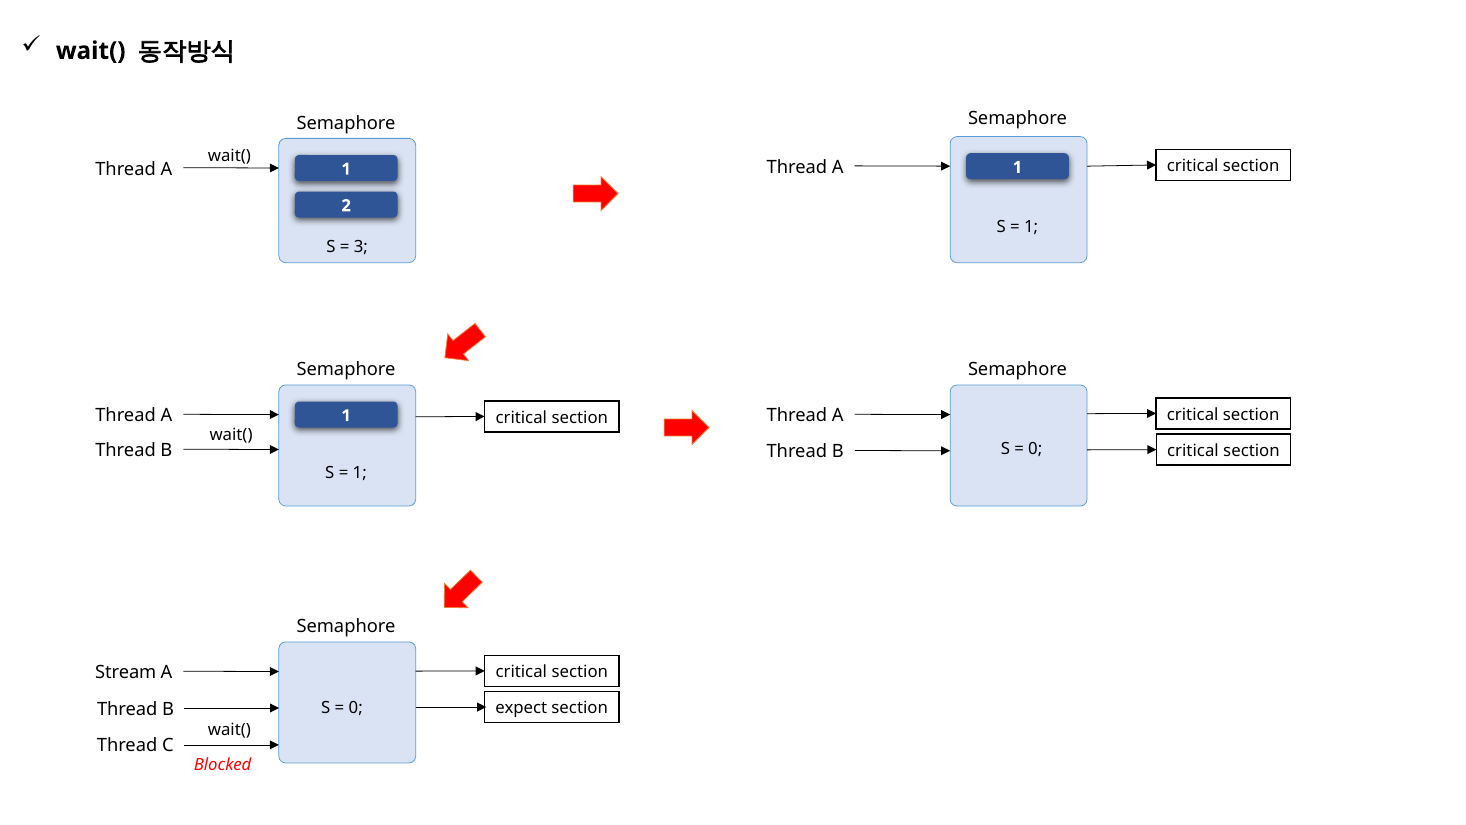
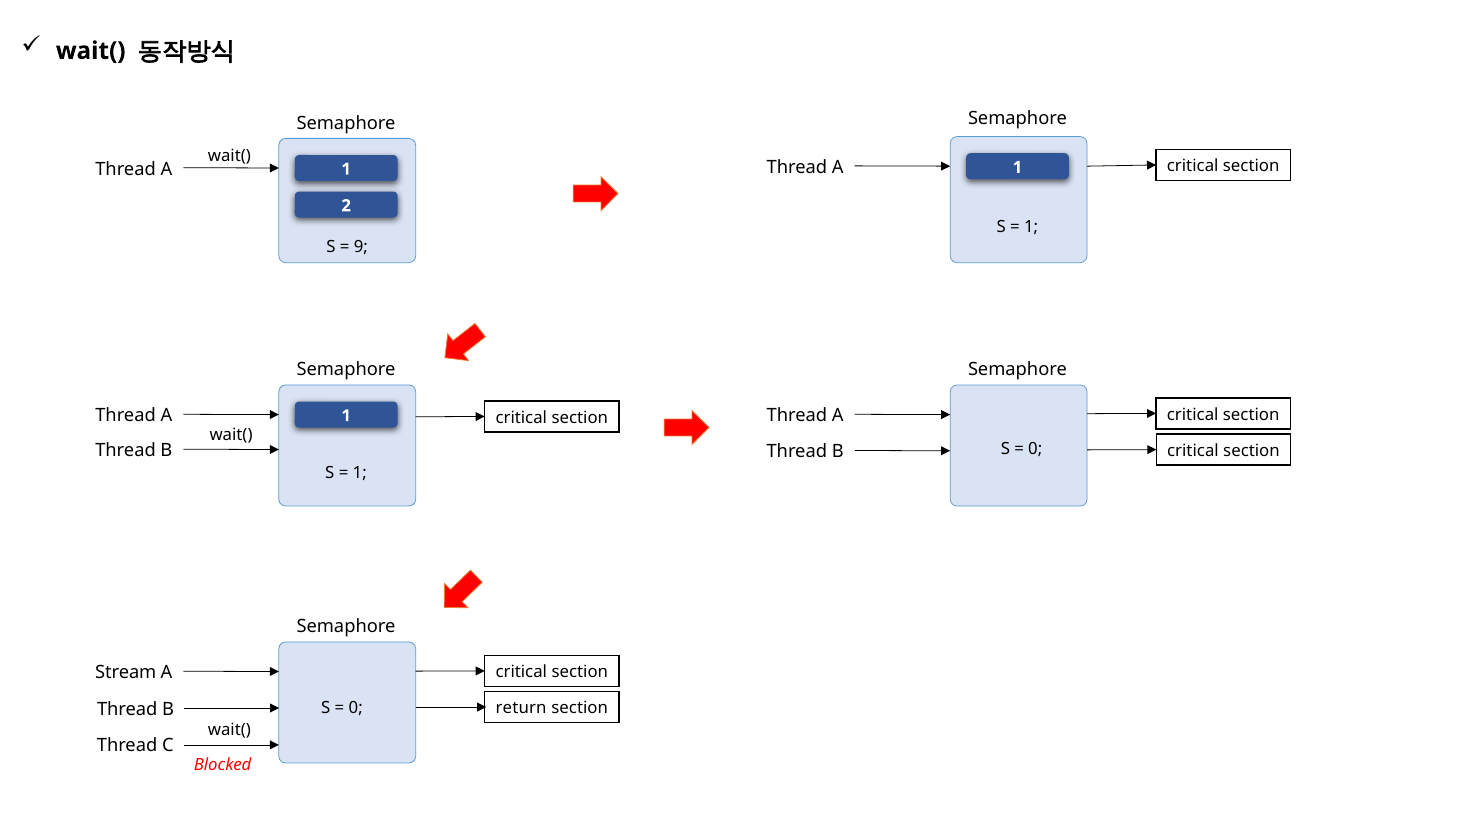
3: 3 -> 9
expect: expect -> return
